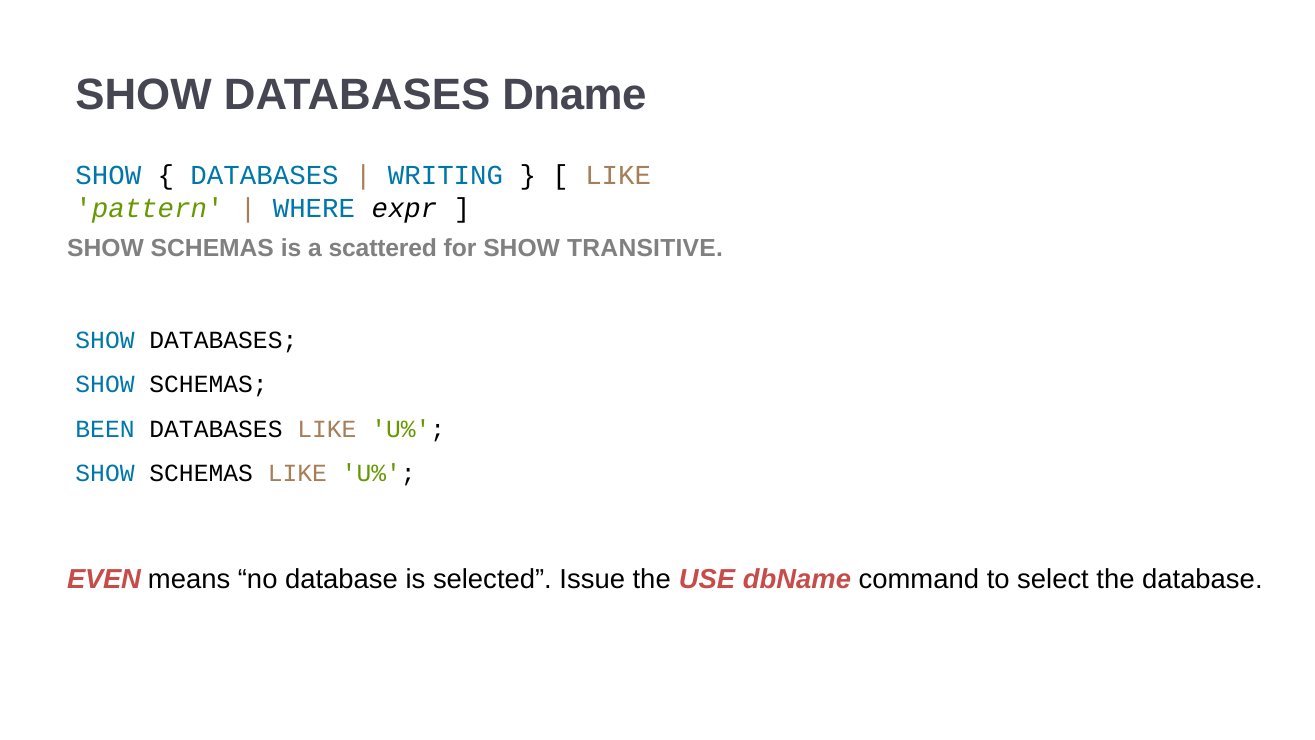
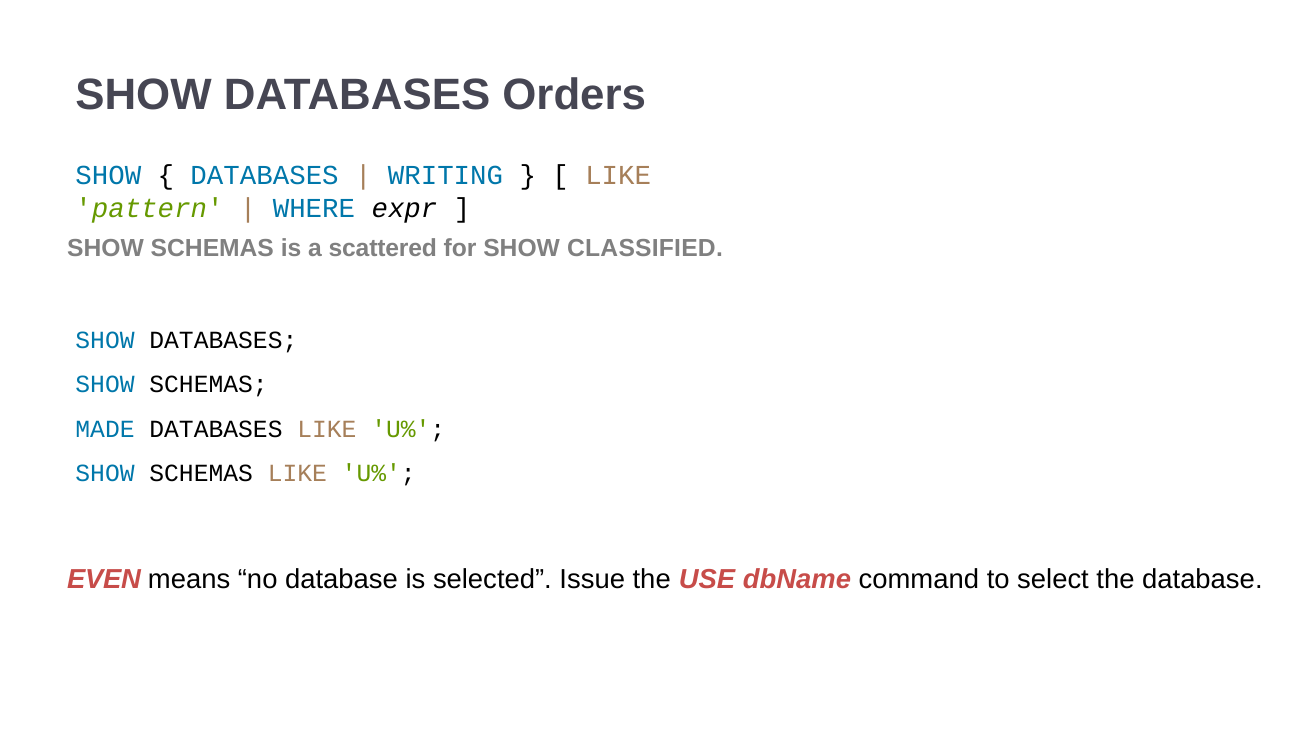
Dname: Dname -> Orders
TRANSITIVE: TRANSITIVE -> CLASSIFIED
BEEN: BEEN -> MADE
